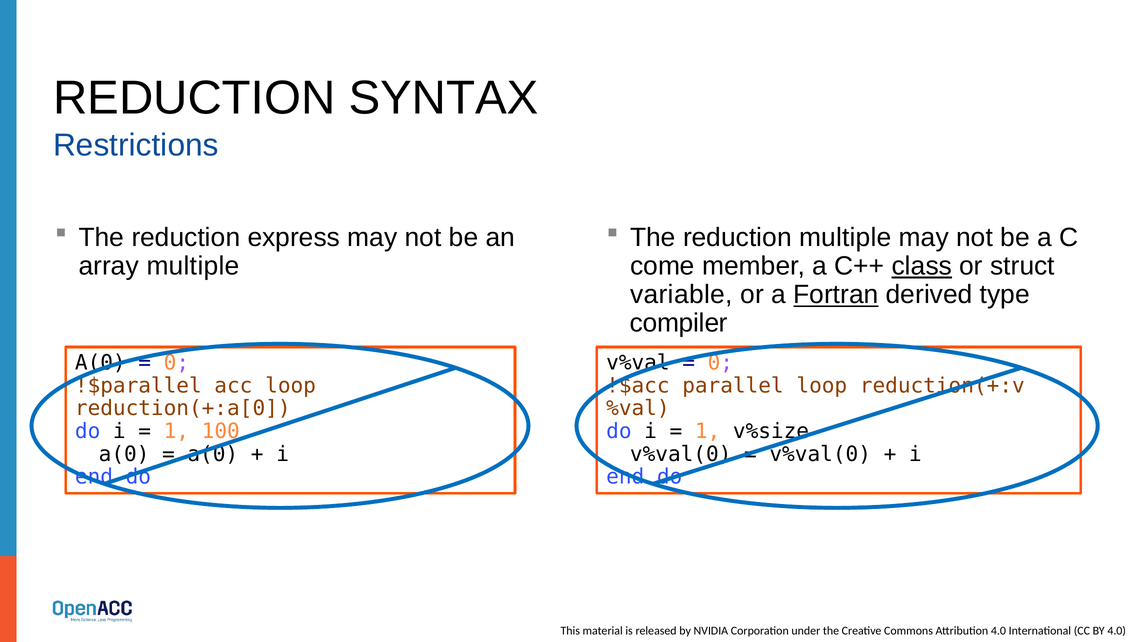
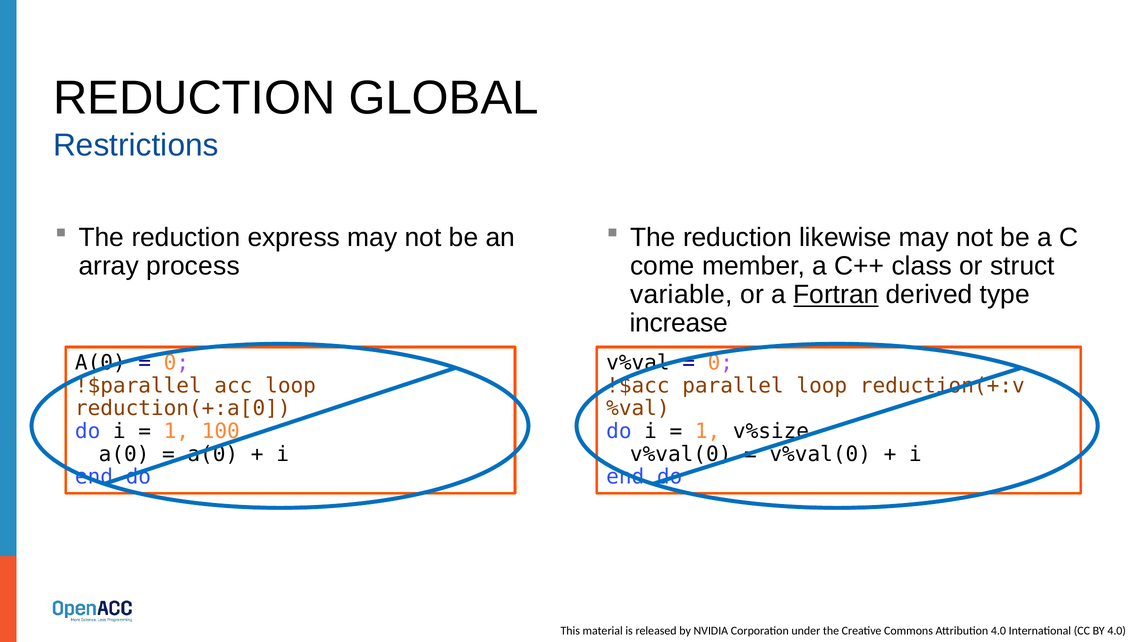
SYNTAX: SYNTAX -> GLOBAL
reduction multiple: multiple -> likewise
array multiple: multiple -> process
class underline: present -> none
compiler: compiler -> increase
